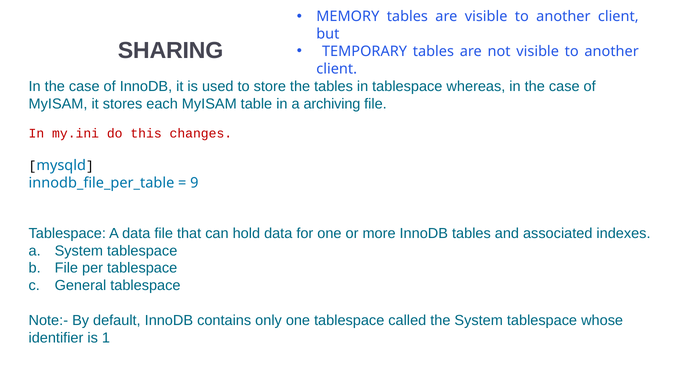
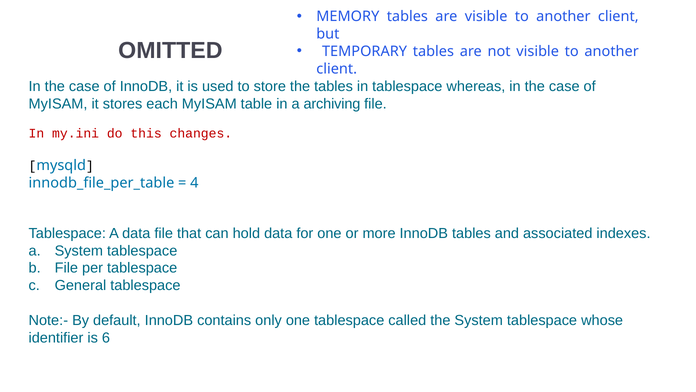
SHARING: SHARING -> OMITTED
9: 9 -> 4
1: 1 -> 6
